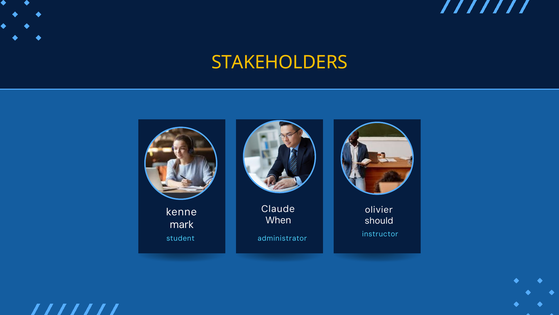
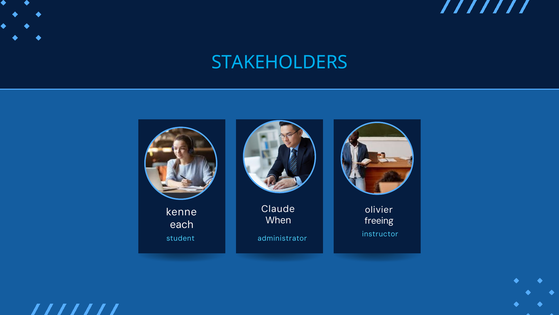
STAKEHOLDERS colour: yellow -> light blue
should: should -> freeing
mark: mark -> each
